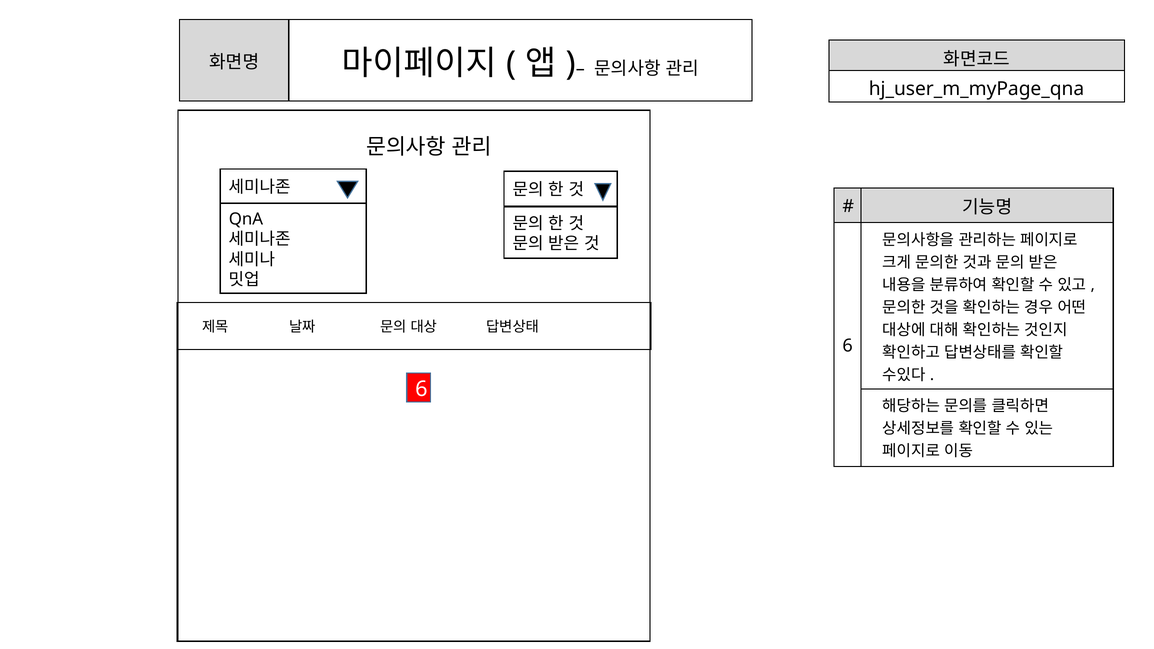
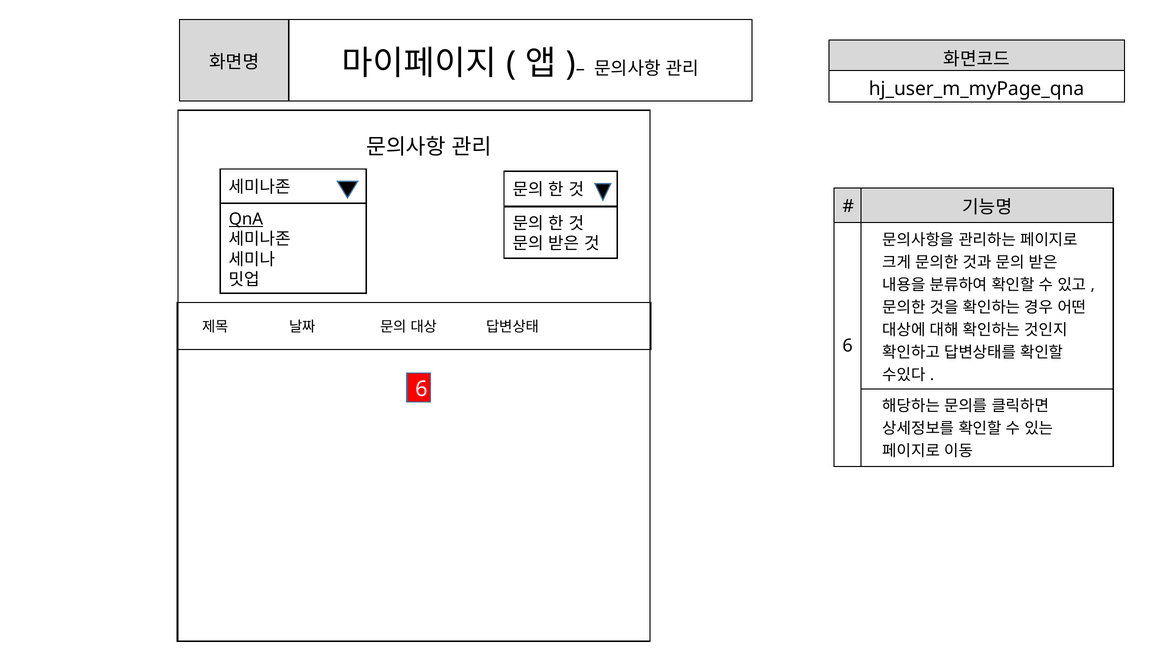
QnA underline: none -> present
